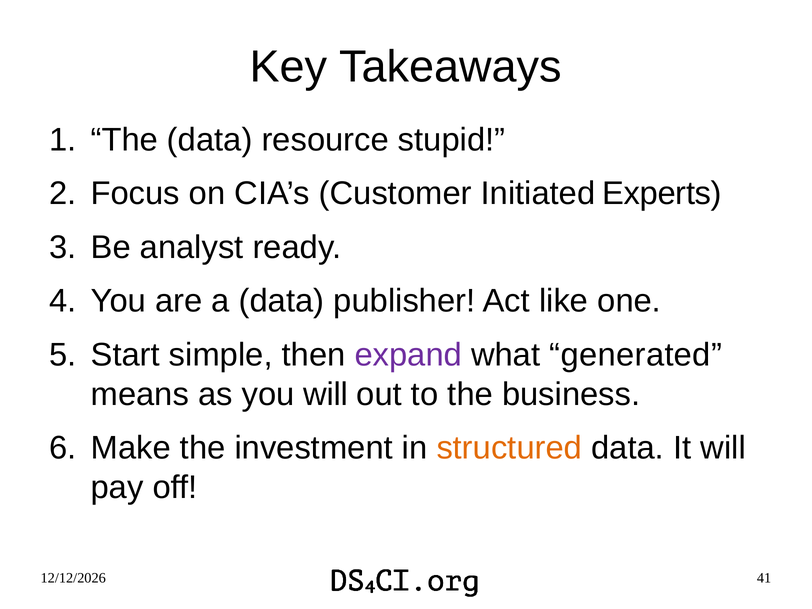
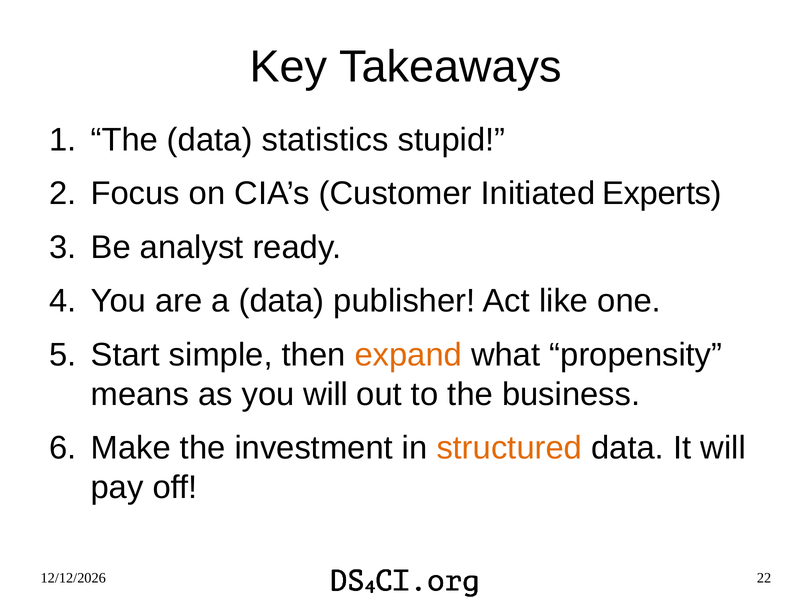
resource: resource -> statistics
expand colour: purple -> orange
generated: generated -> propensity
41: 41 -> 22
